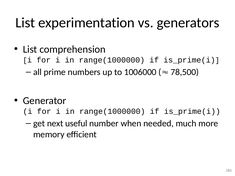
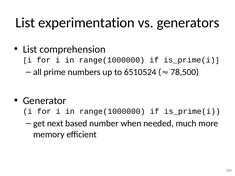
1006000: 1006000 -> 6510524
useful: useful -> based
